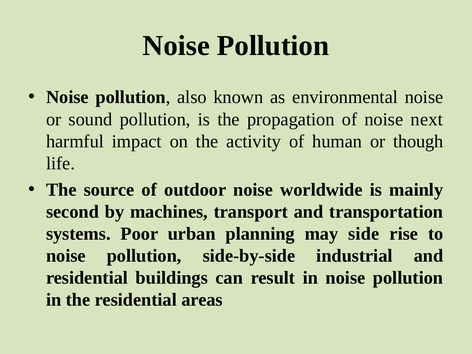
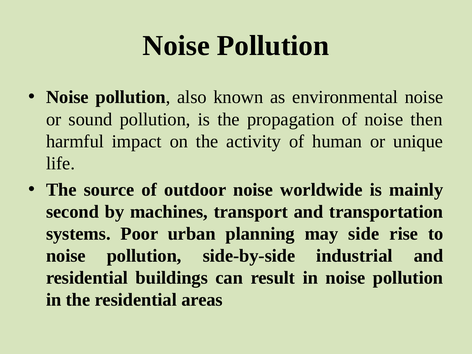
next: next -> then
though: though -> unique
